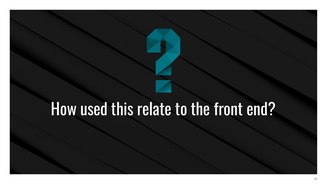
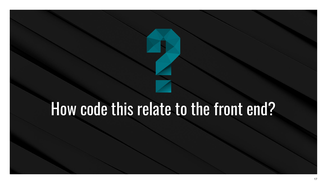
used: used -> code
